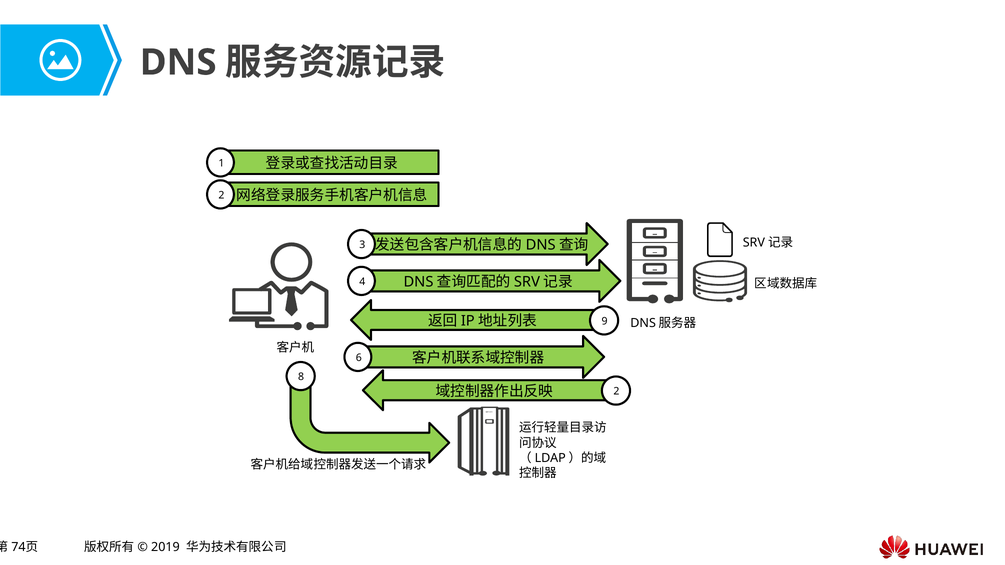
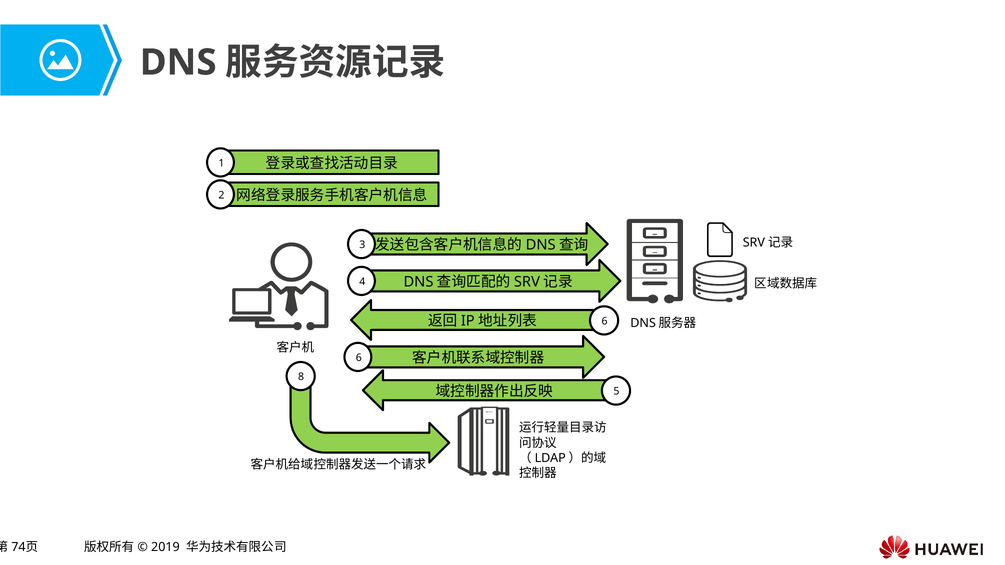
9 at (605, 321): 9 -> 6
2 at (616, 391): 2 -> 5
